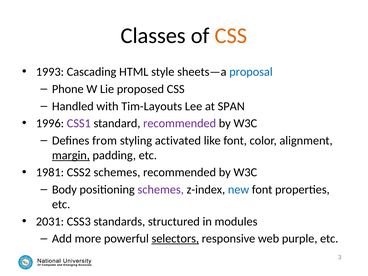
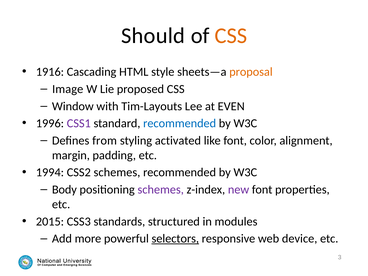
Classes: Classes -> Should
1993: 1993 -> 1916
proposal colour: blue -> orange
Phone: Phone -> Image
Handled: Handled -> Window
SPAN: SPAN -> EVEN
recommended at (180, 123) colour: purple -> blue
margin underline: present -> none
1981: 1981 -> 1994
new colour: blue -> purple
2031: 2031 -> 2015
purple: purple -> device
